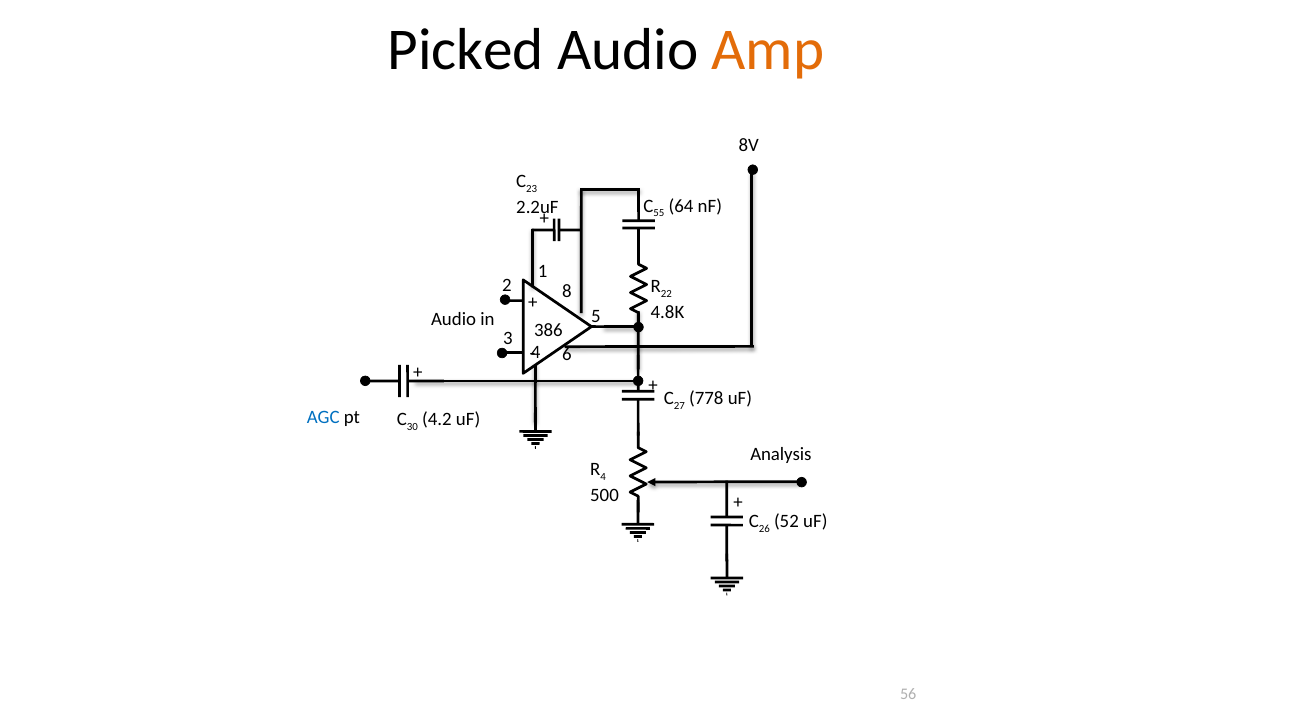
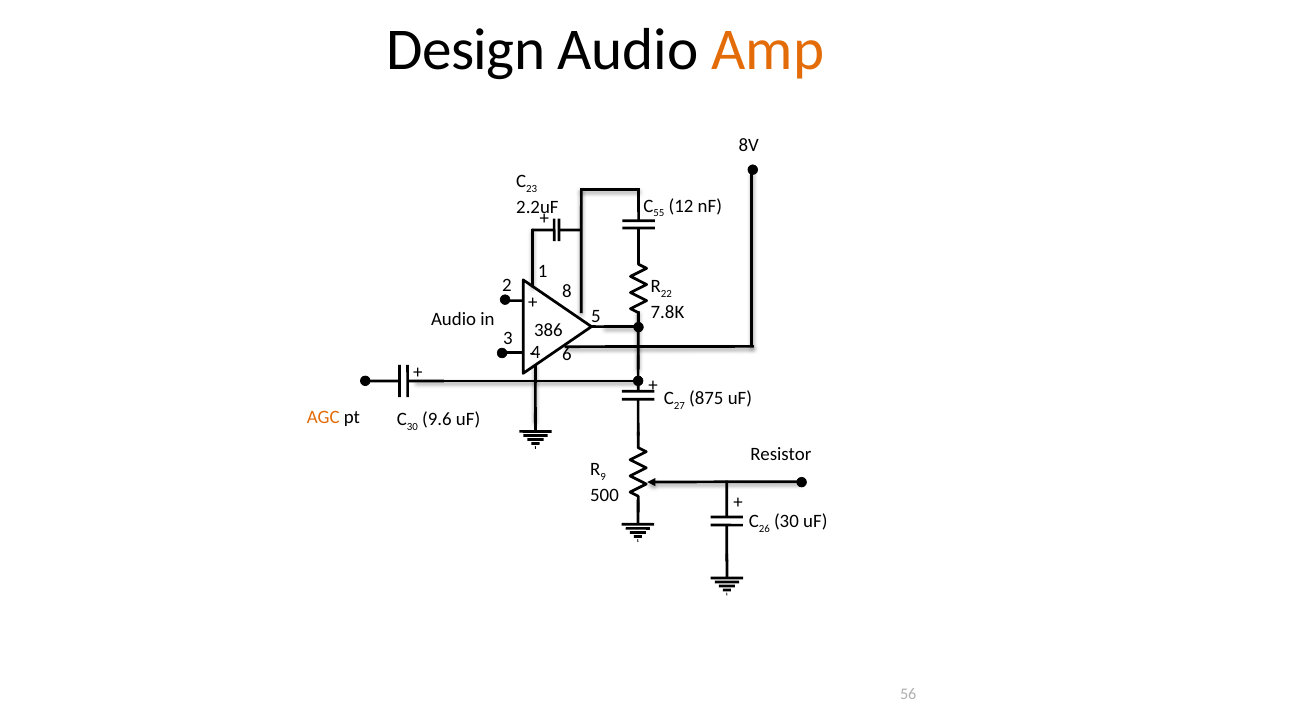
Picked: Picked -> Design
64: 64 -> 12
4.8K: 4.8K -> 7.8K
778: 778 -> 875
AGC colour: blue -> orange
4.2: 4.2 -> 9.6
Analysis: Analysis -> Resistor
4 at (603, 477): 4 -> 9
52 at (786, 522): 52 -> 30
